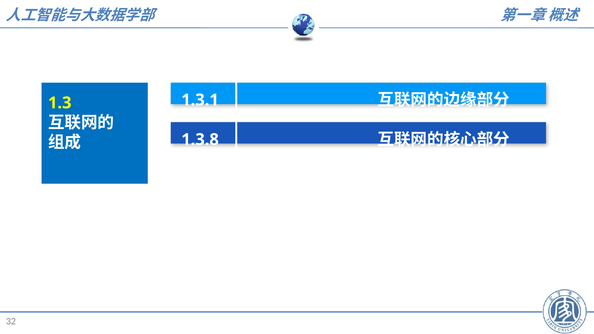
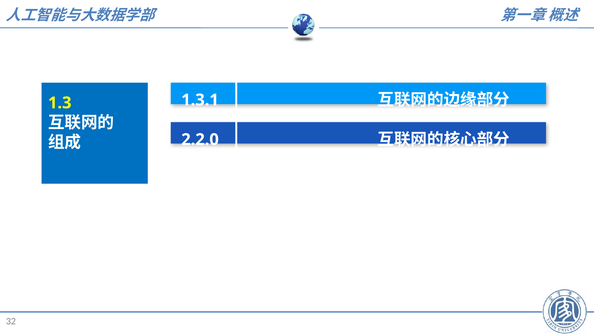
1.3.8: 1.3.8 -> 2.2.0
